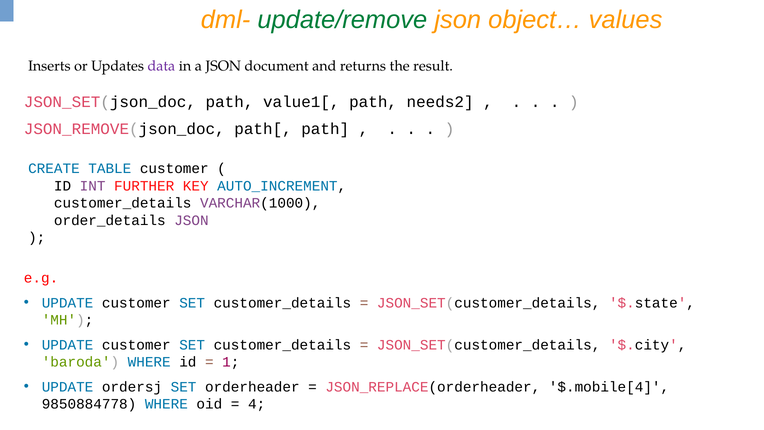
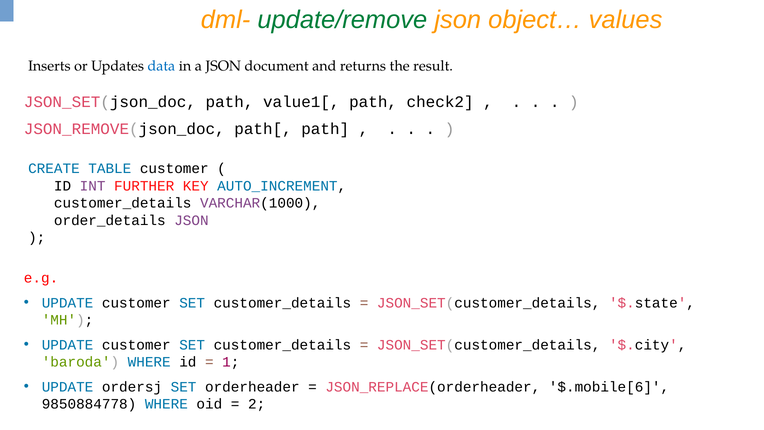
data colour: purple -> blue
needs2: needs2 -> check2
$.mobile[4: $.mobile[4 -> $.mobile[6
4: 4 -> 2
